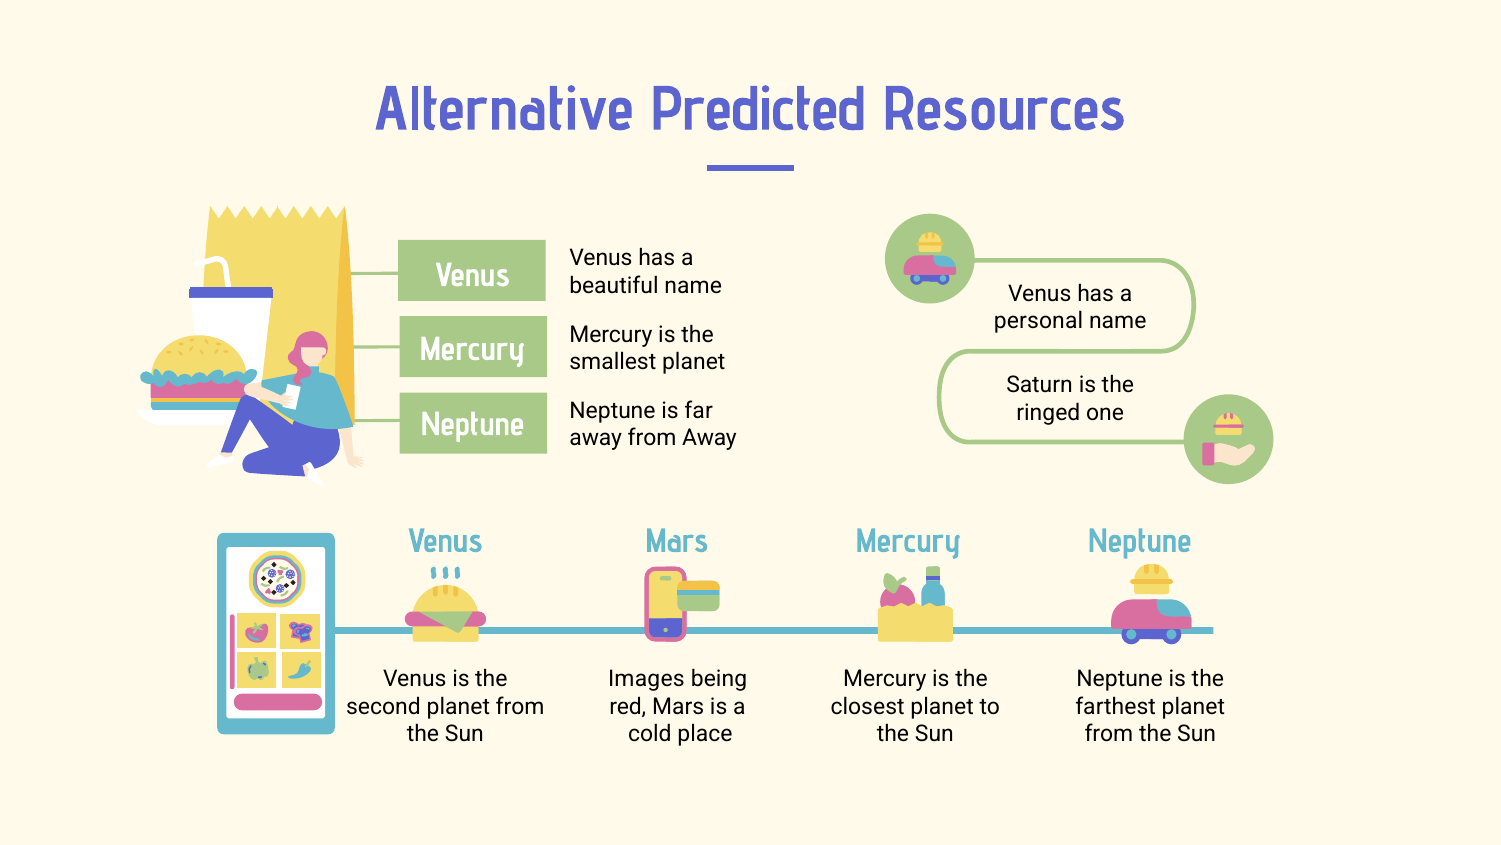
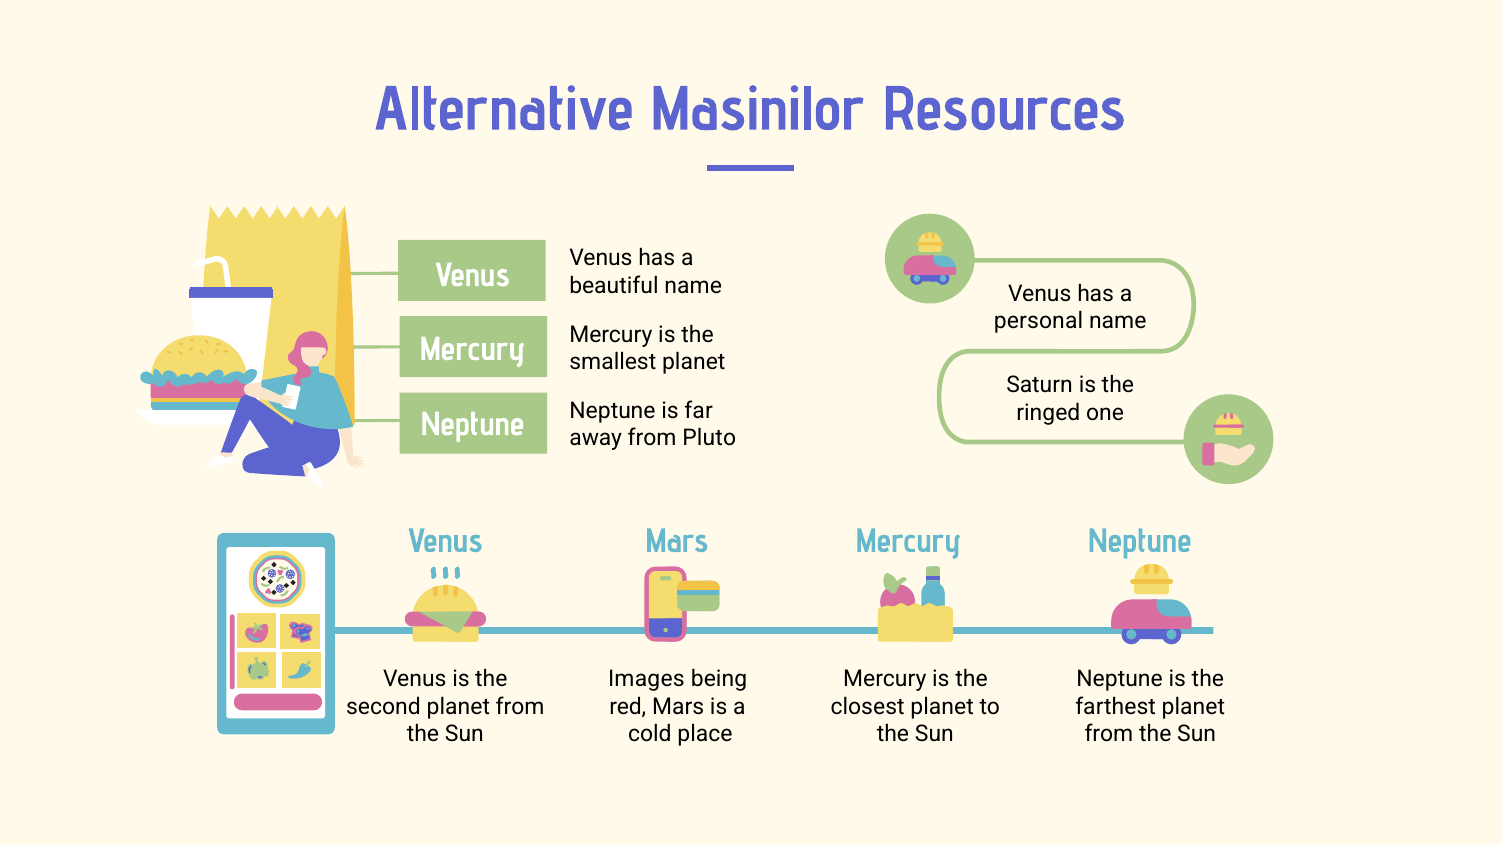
Predicted: Predicted -> Masinilor
from Away: Away -> Pluto
